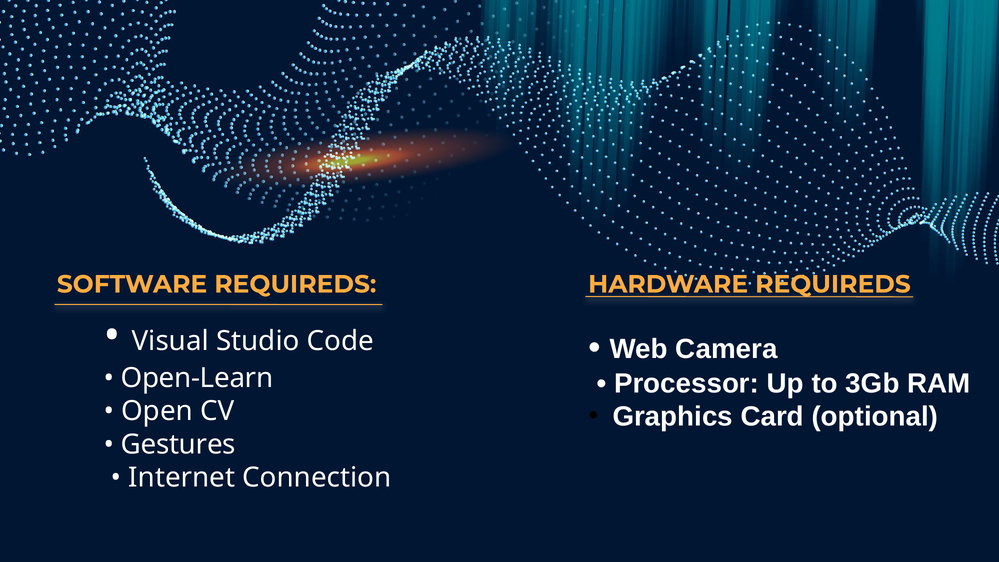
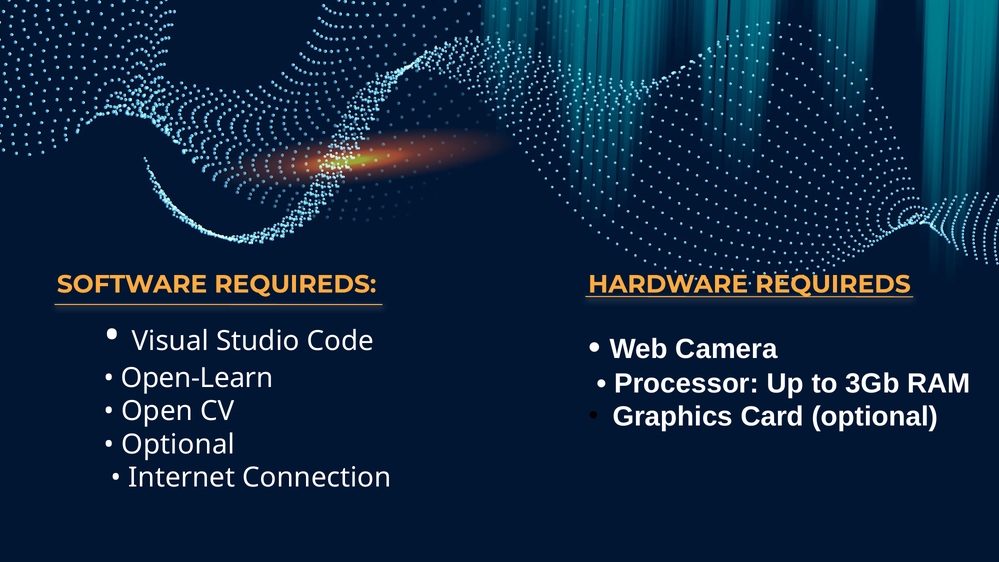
Gestures at (178, 444): Gestures -> Optional
